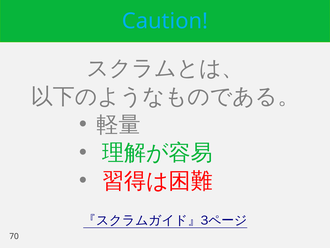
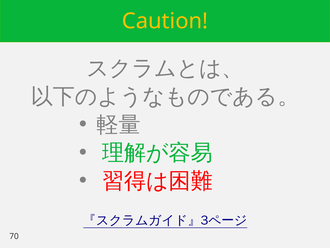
Caution colour: light blue -> yellow
